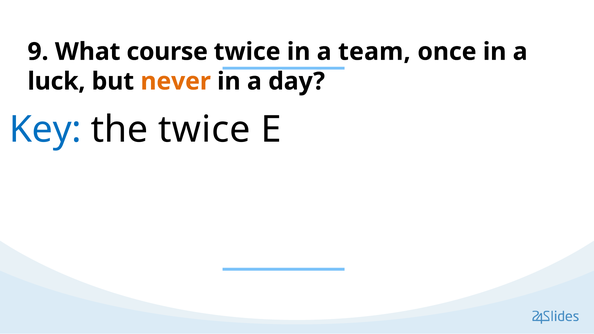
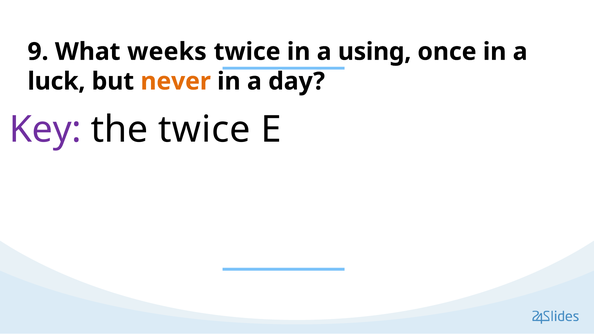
course: course -> weeks
team: team -> using
Key colour: blue -> purple
